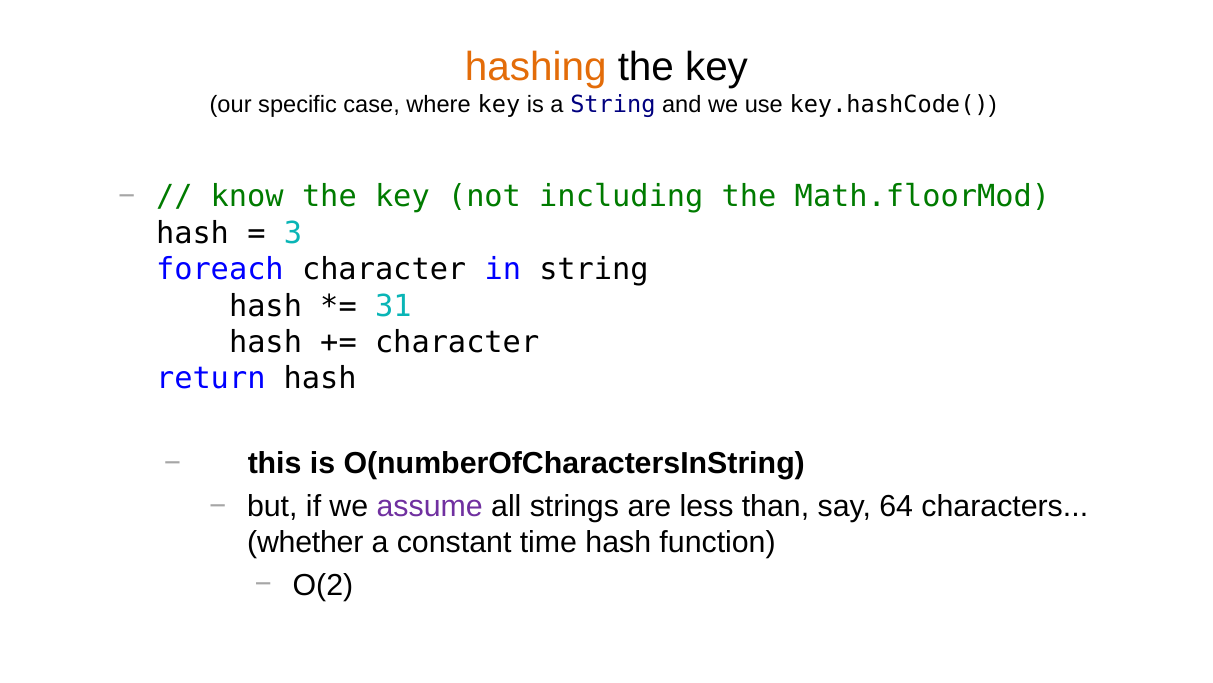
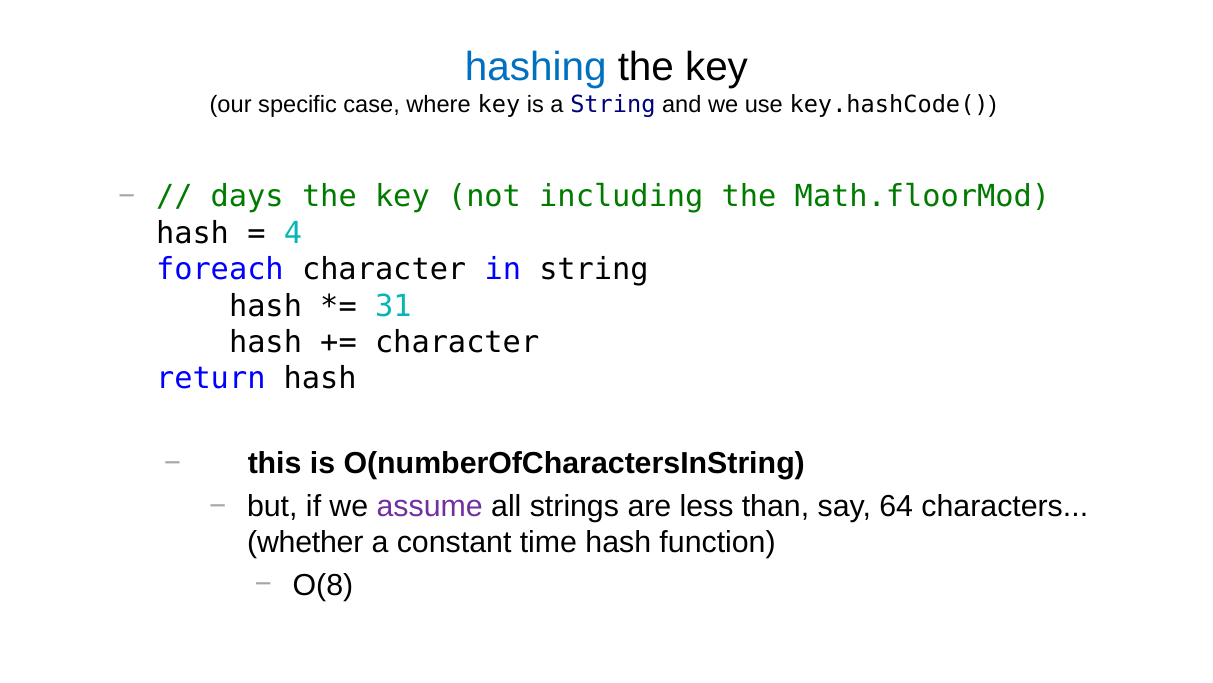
hashing colour: orange -> blue
know: know -> days
3: 3 -> 4
O(2: O(2 -> O(8
